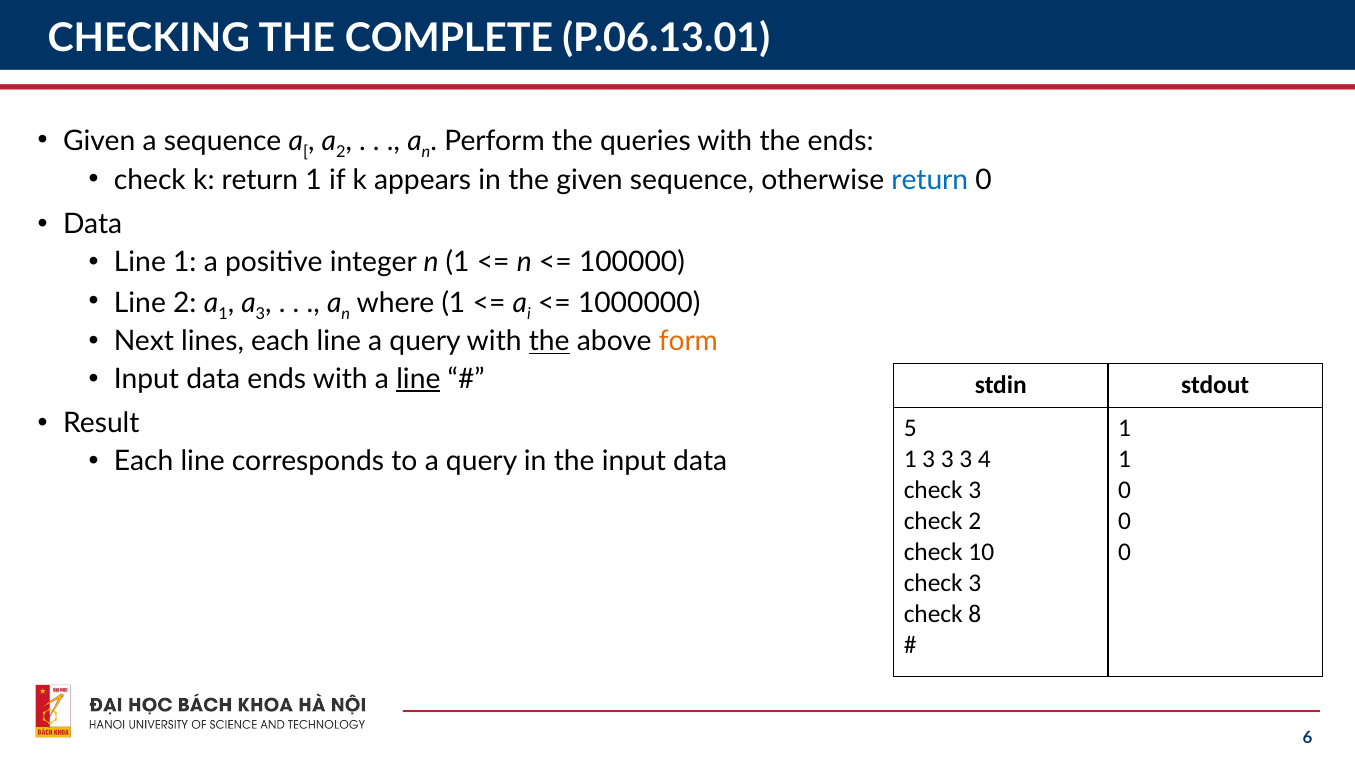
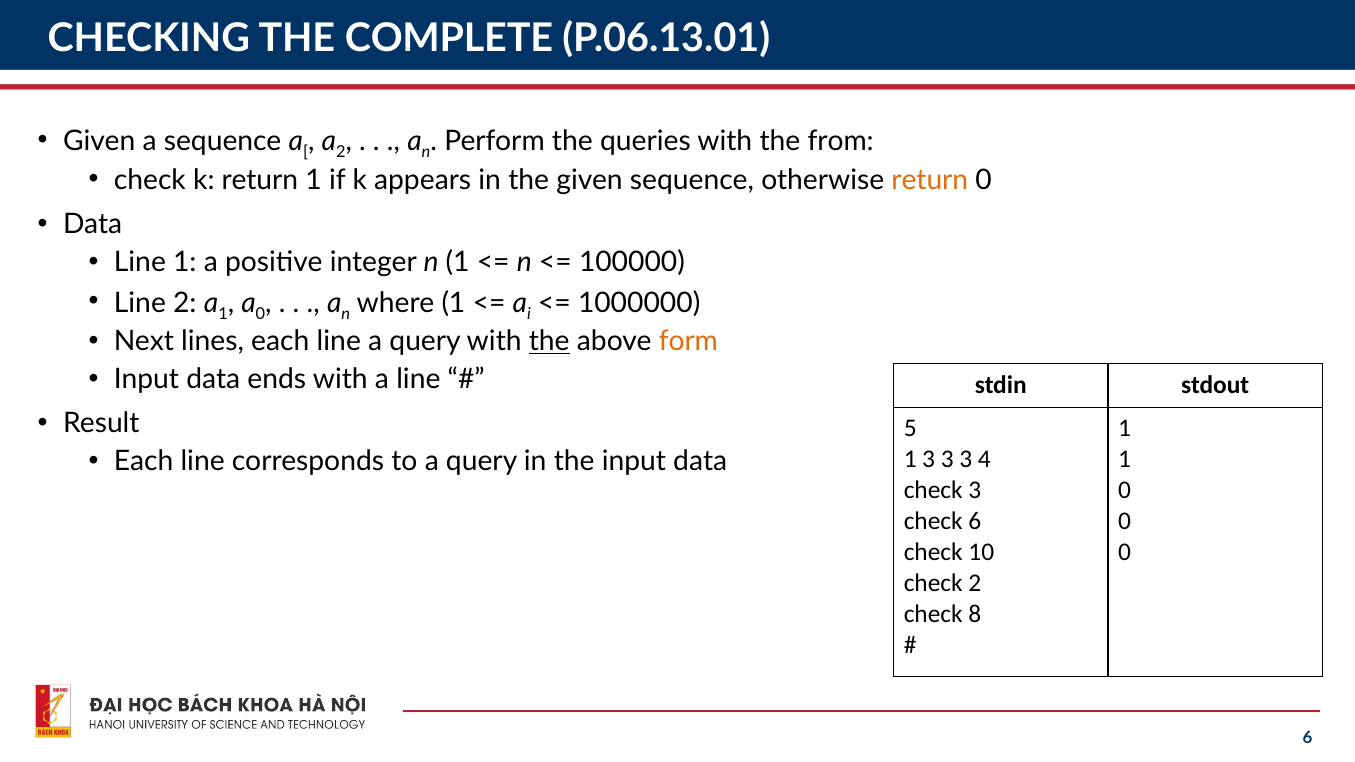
the ends: ends -> from
return at (930, 180) colour: blue -> orange
a 3: 3 -> 0
line at (418, 379) underline: present -> none
check 2: 2 -> 6
3 at (975, 583): 3 -> 2
